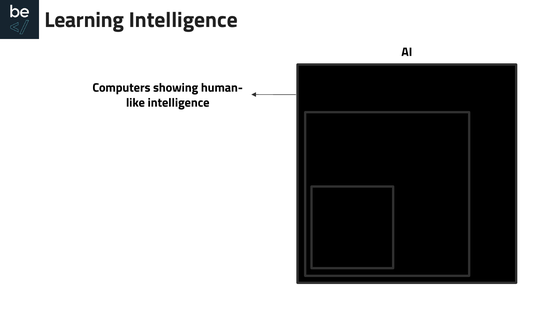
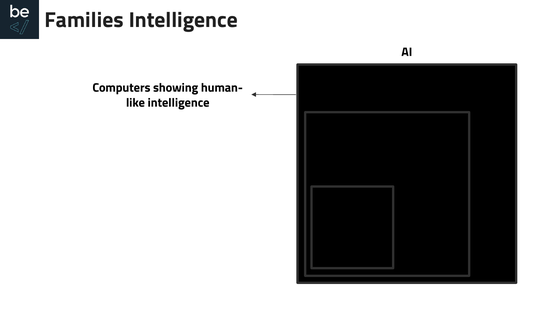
Learning: Learning -> Families
